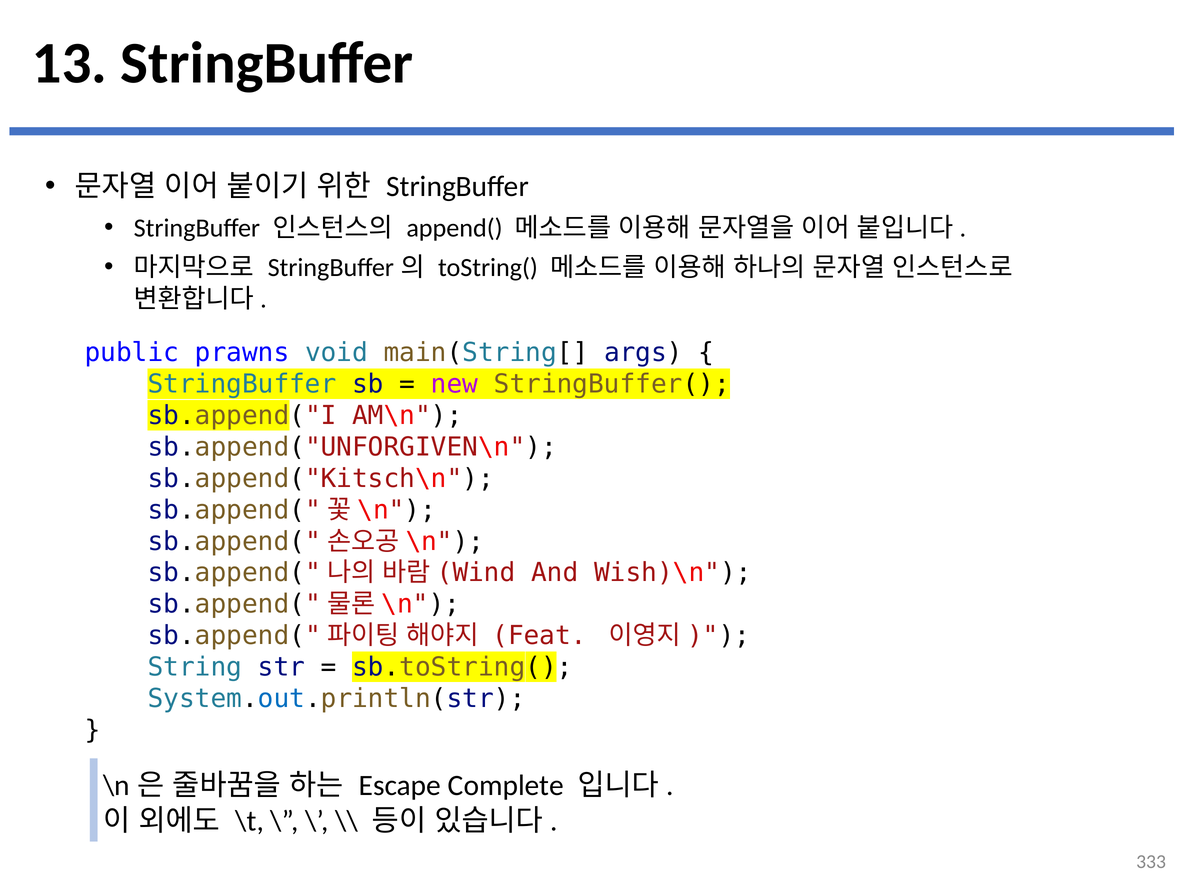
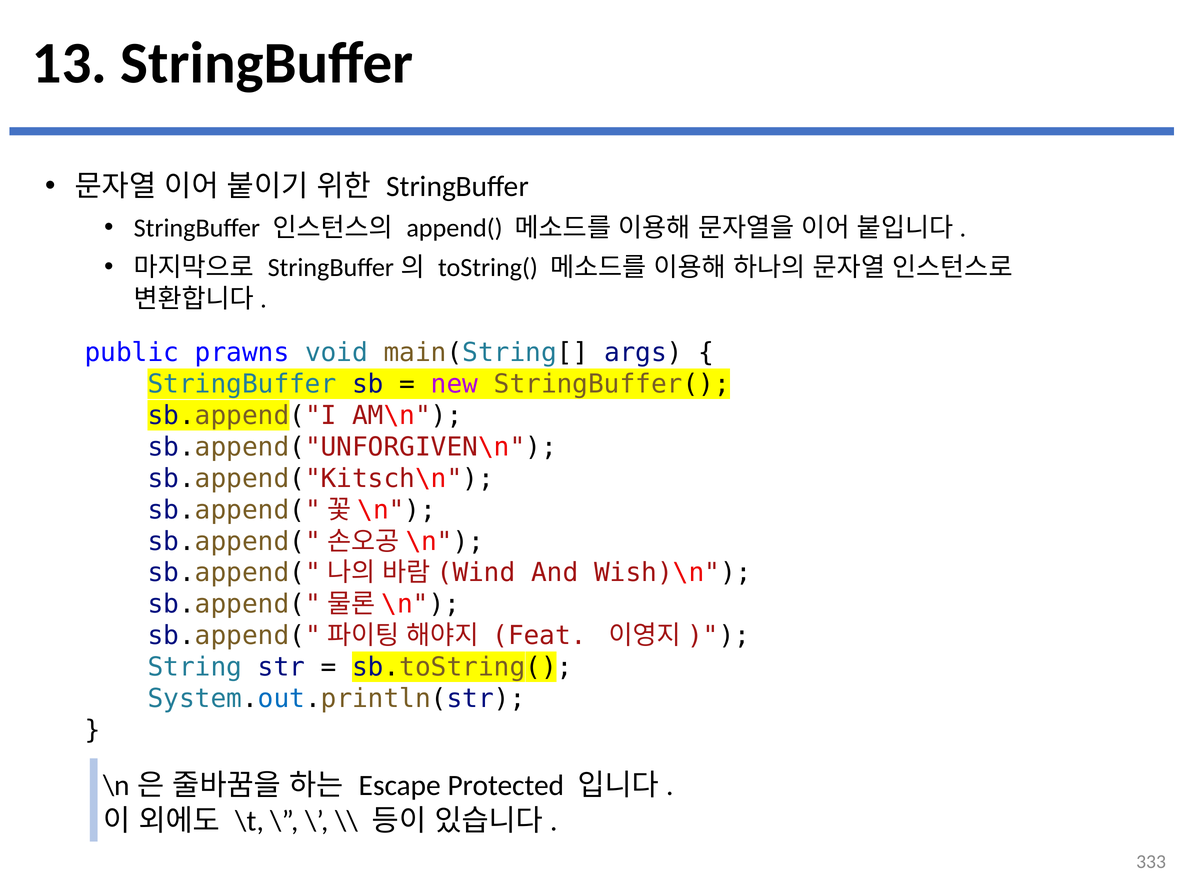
Complete: Complete -> Protected
